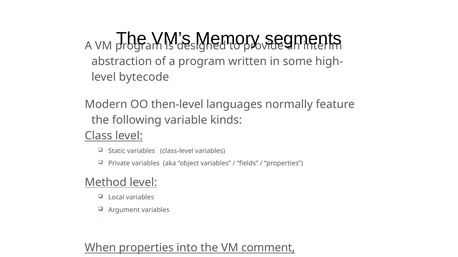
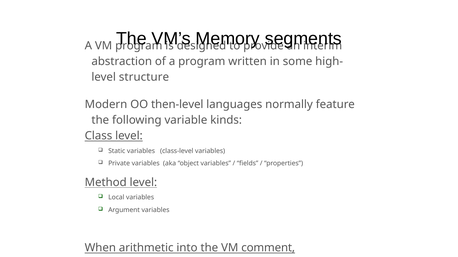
bytecode: bytecode -> structure
When properties: properties -> arithmetic
